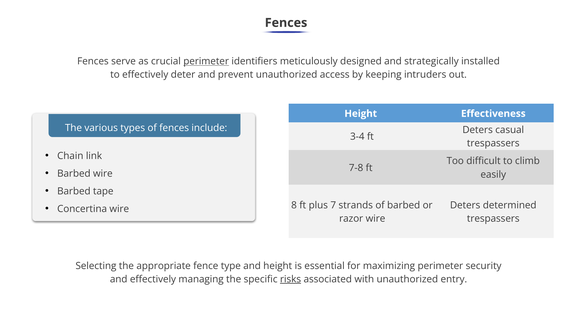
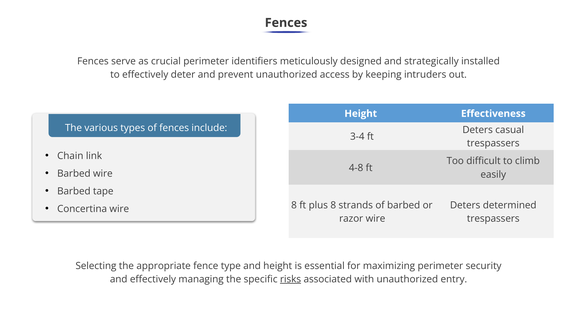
perimeter at (206, 61) underline: present -> none
7-8: 7-8 -> 4-8
plus 7: 7 -> 8
